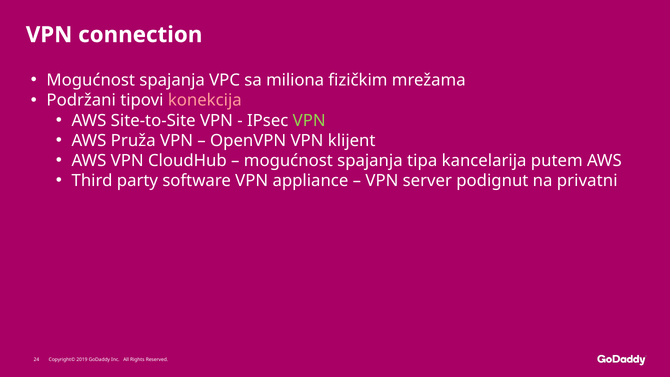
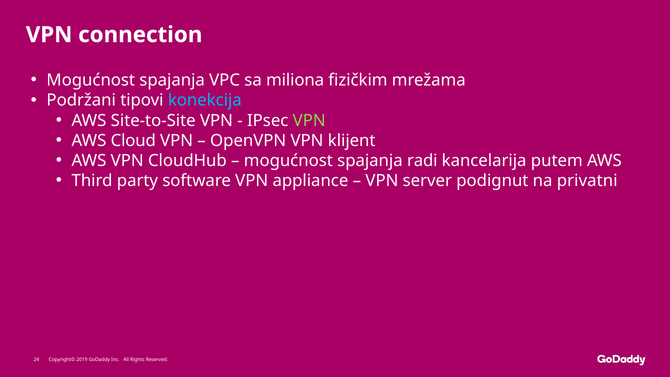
konekcija colour: pink -> light blue
Pruža: Pruža -> Cloud
tipa: tipa -> radi
